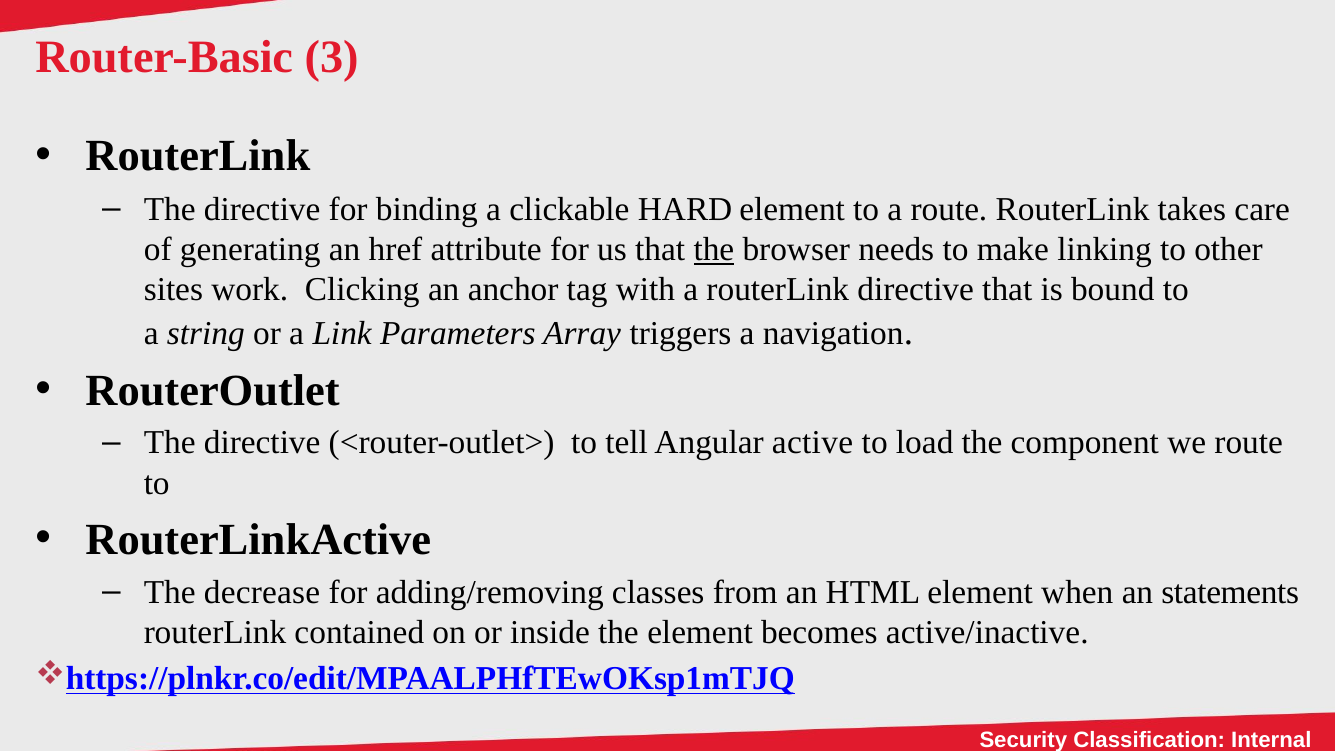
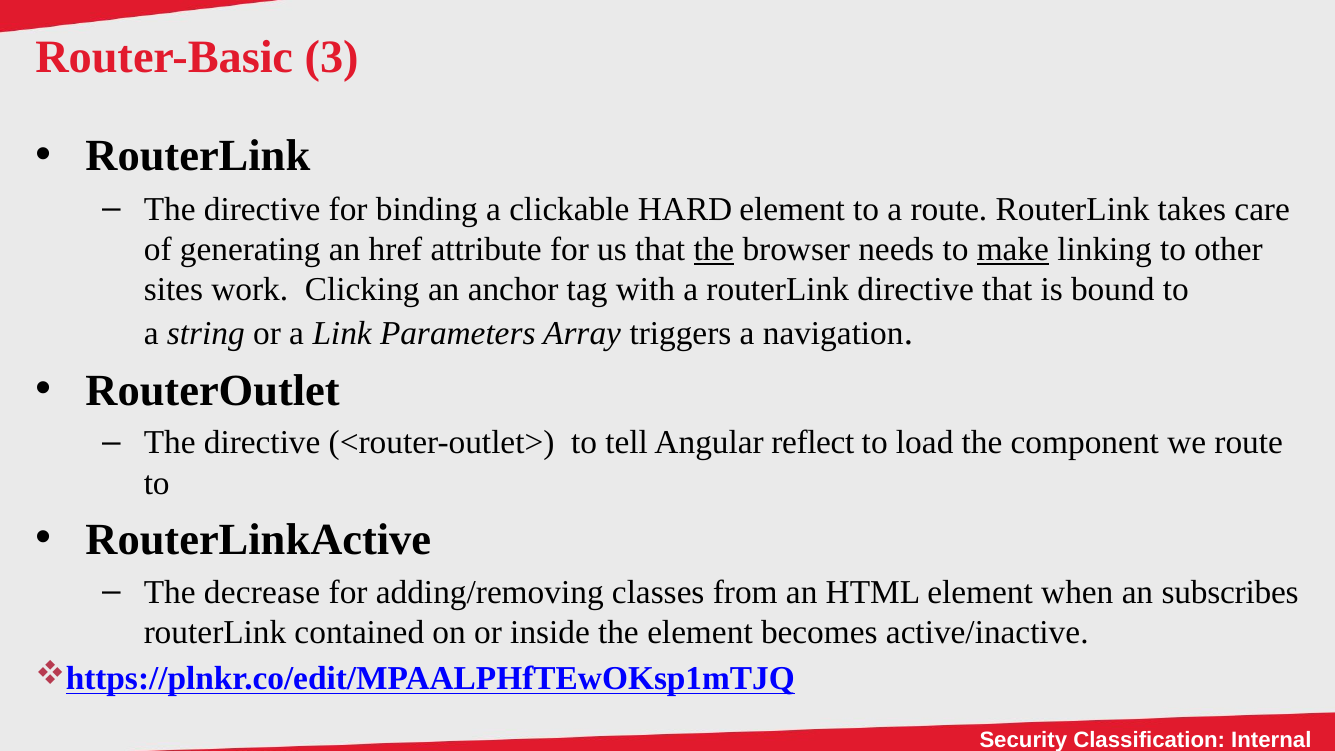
make underline: none -> present
active: active -> reflect
statements: statements -> subscribes
